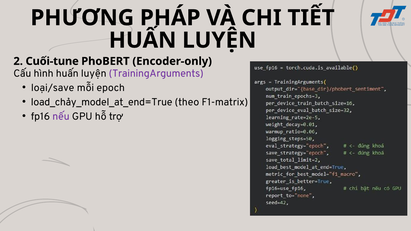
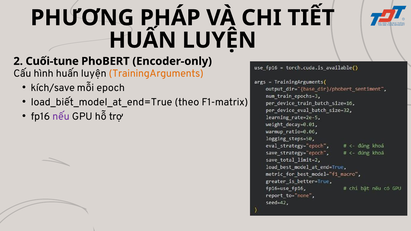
TrainingArguments colour: purple -> orange
loại/save: loại/save -> kích/save
load_chảy_model_at_end=True: load_chảy_model_at_end=True -> load_biết_model_at_end=True
